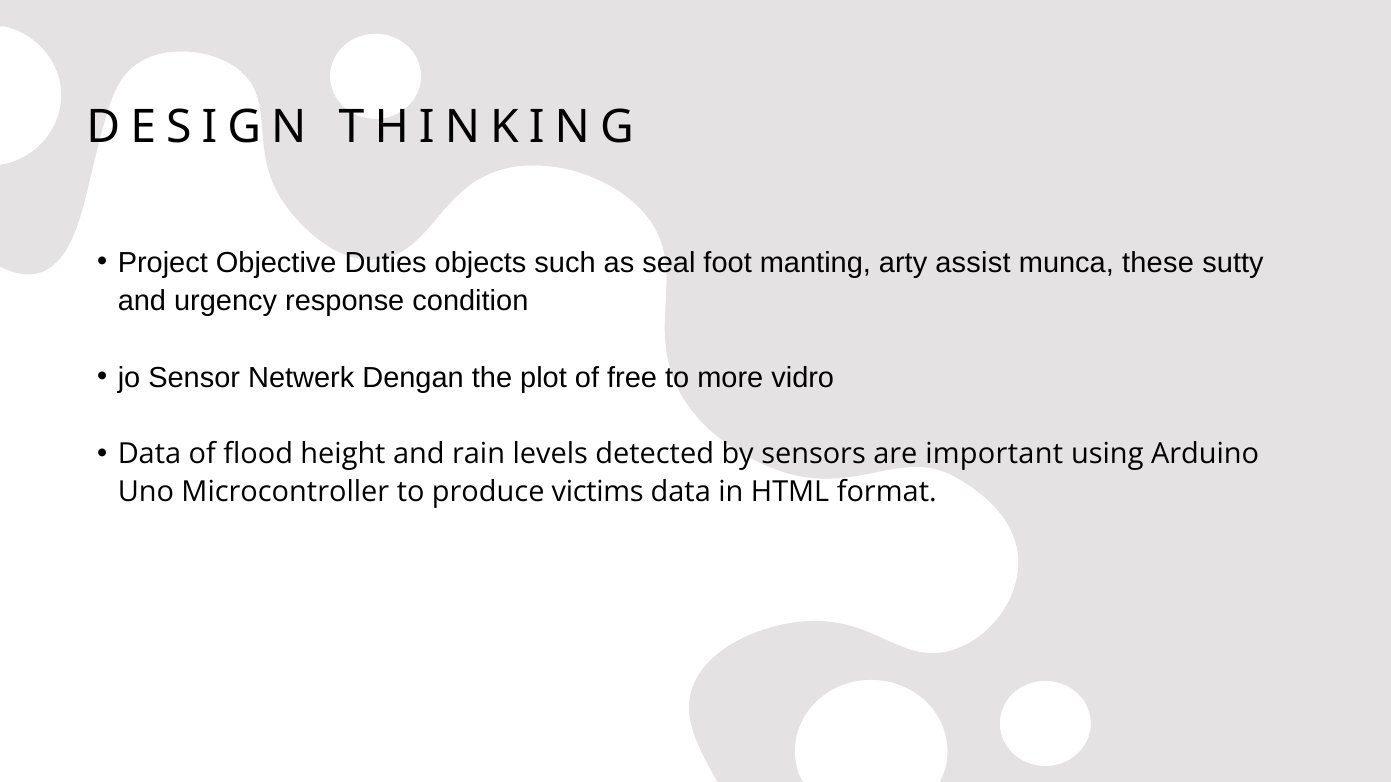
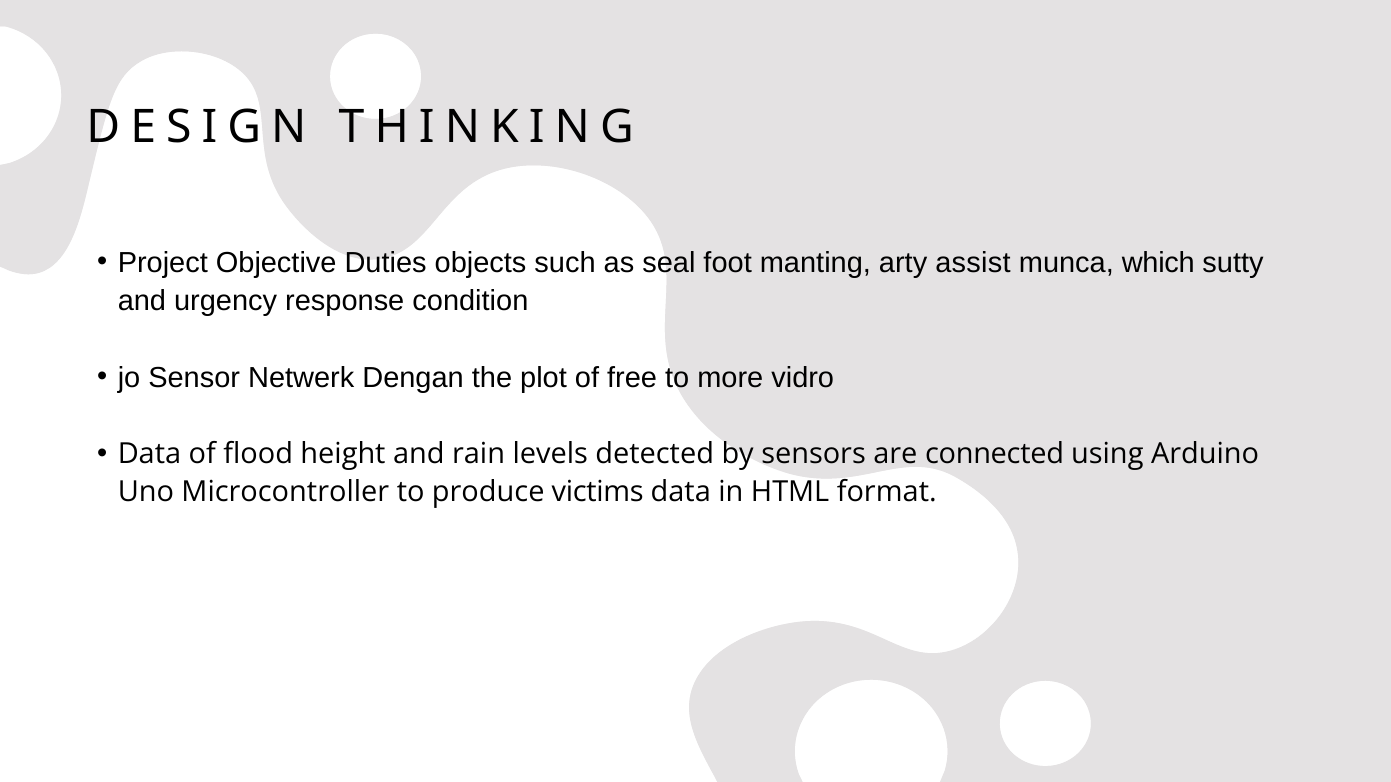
these: these -> which
important: important -> connected
